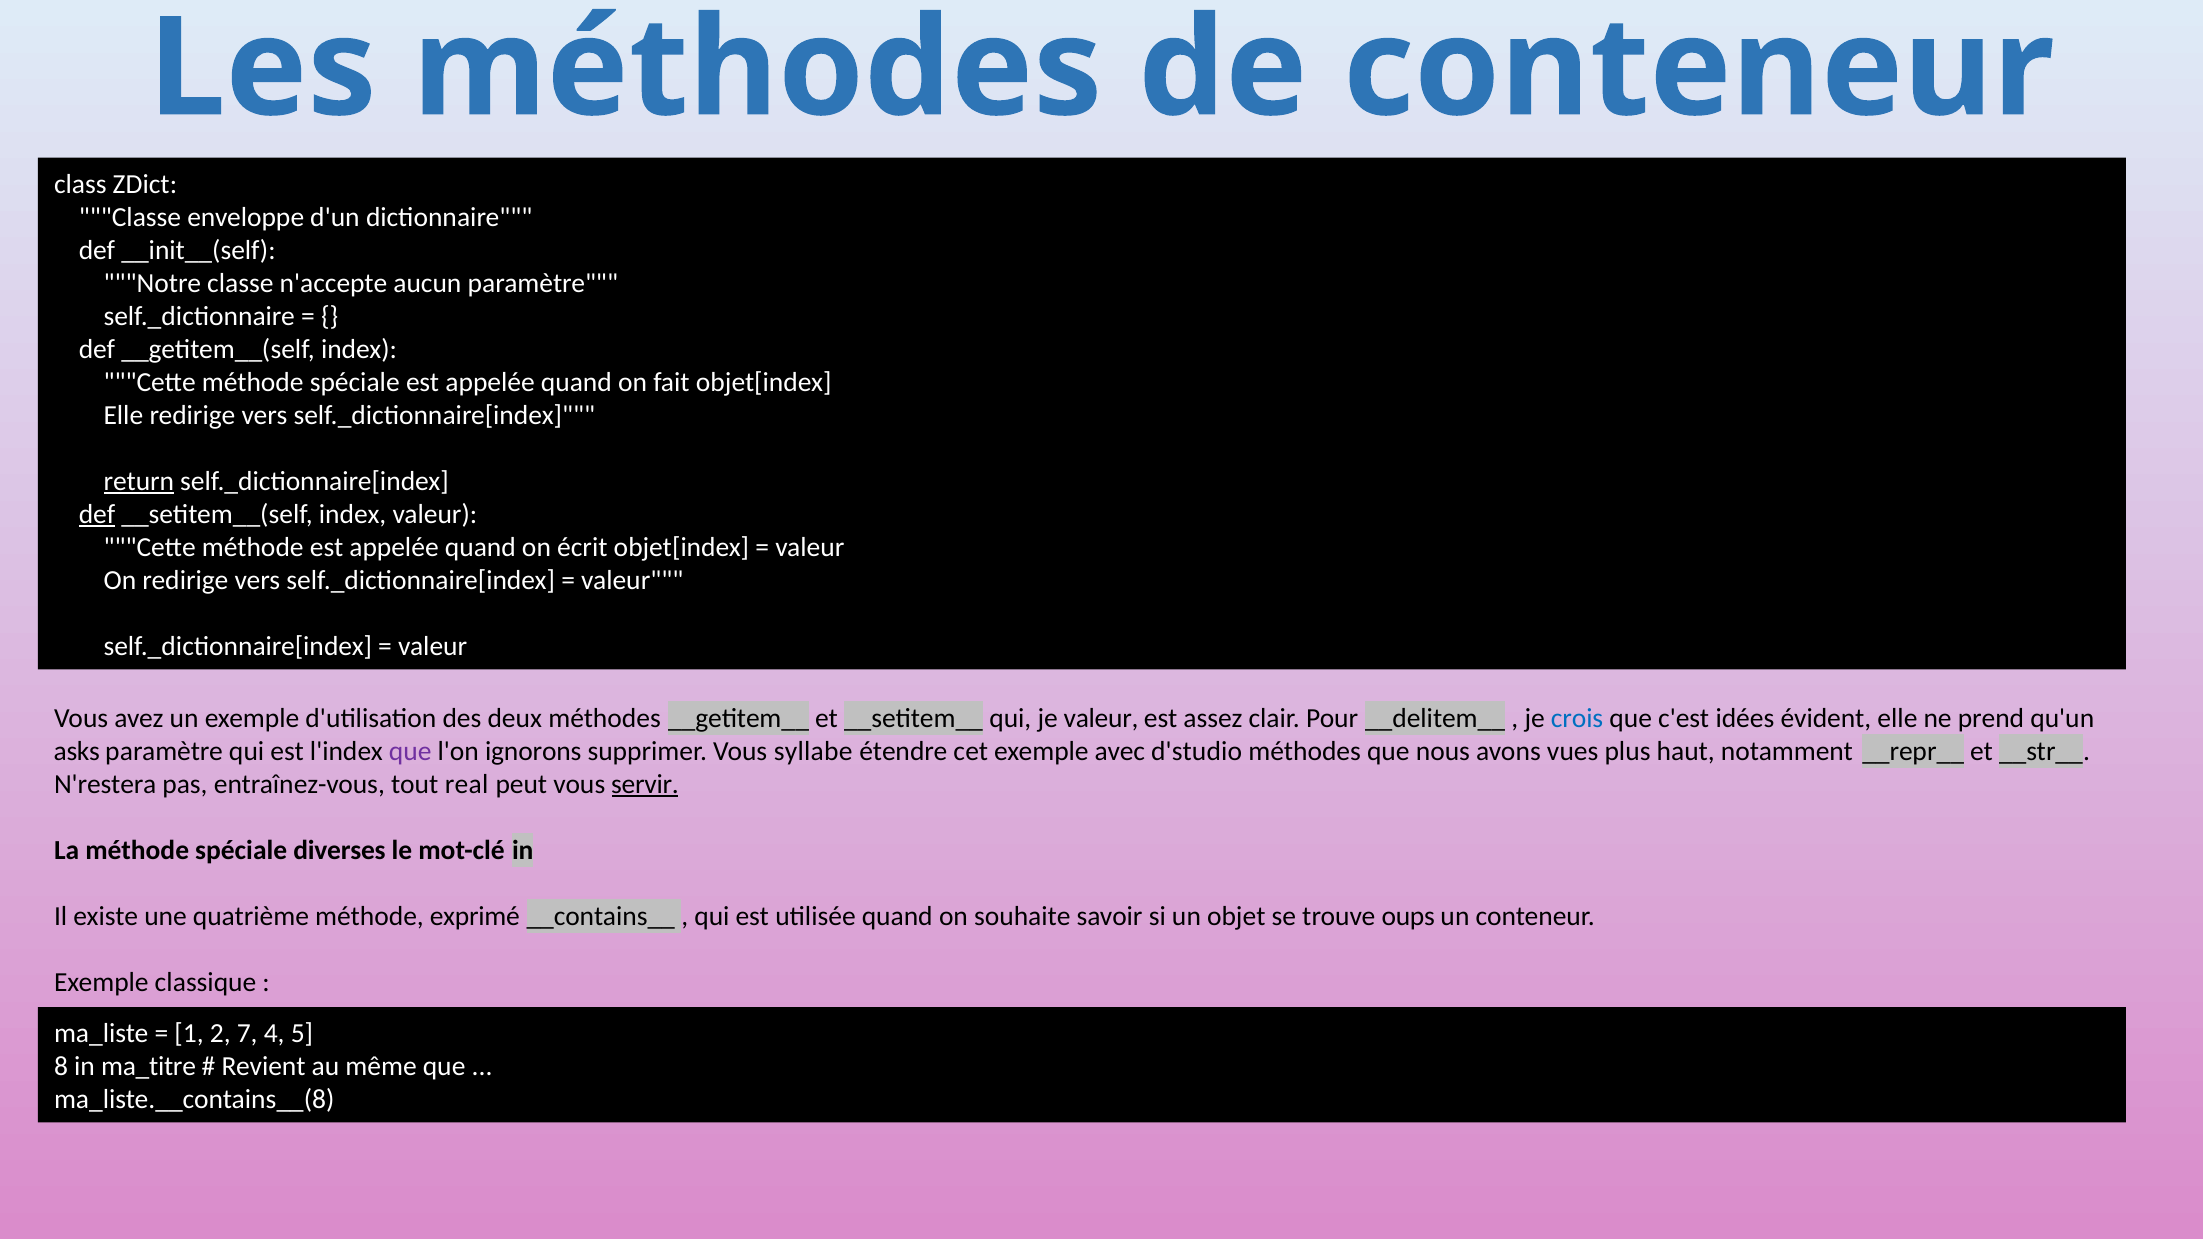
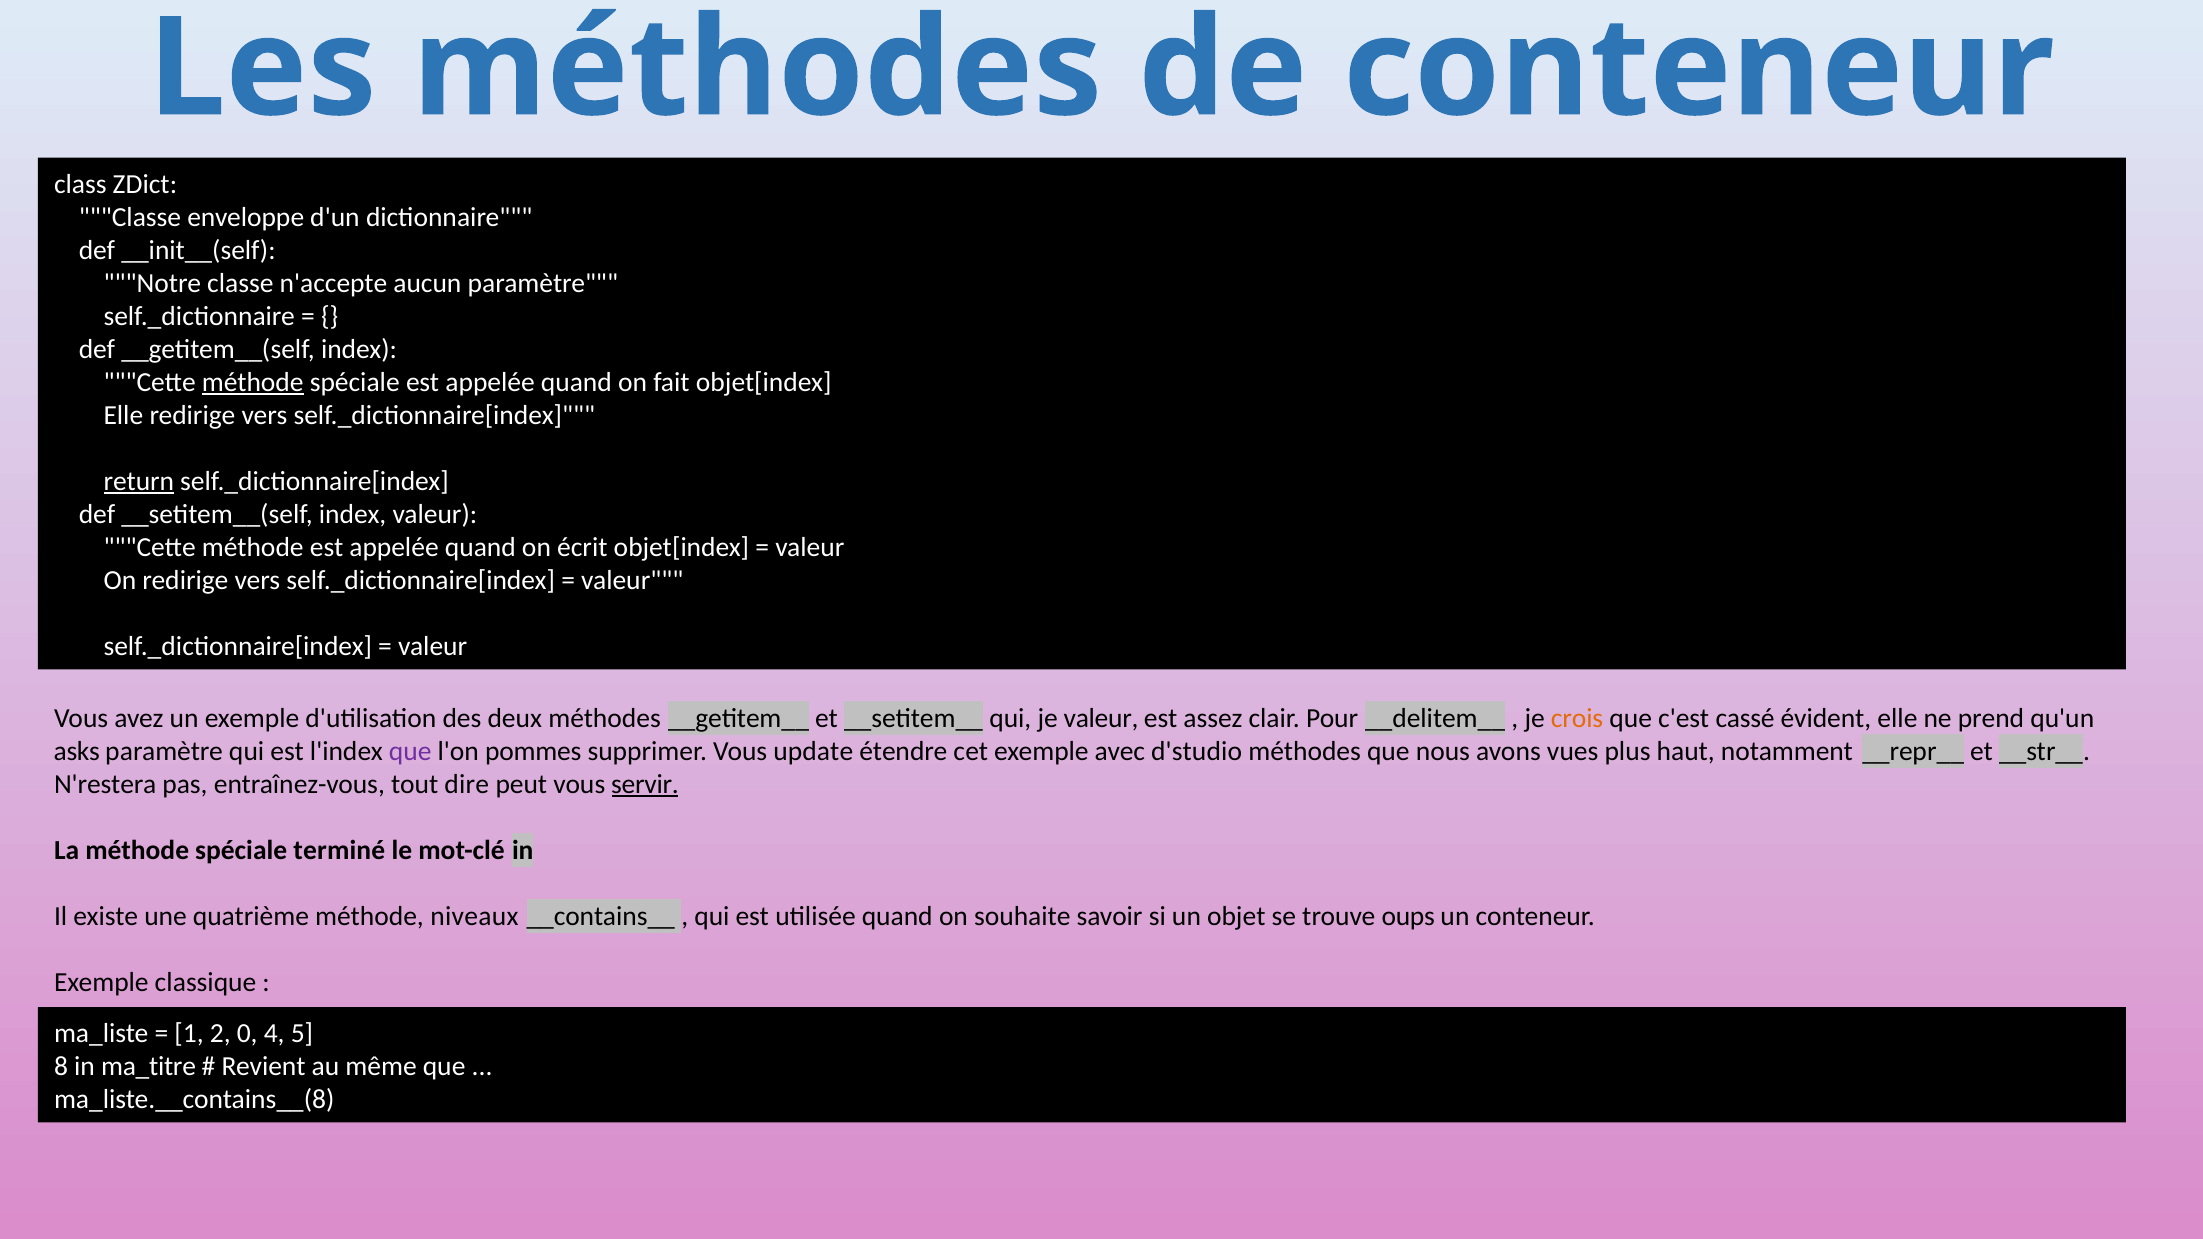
méthode at (253, 382) underline: none -> present
def at (97, 515) underline: present -> none
crois colour: blue -> orange
idées: idées -> cassé
ignorons: ignorons -> pommes
syllabe: syllabe -> update
real: real -> dire
diverses: diverses -> terminé
exprimé: exprimé -> niveaux
7: 7 -> 0
